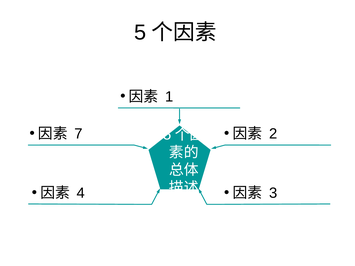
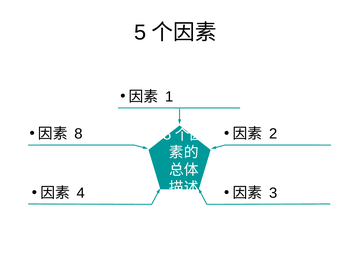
7: 7 -> 8
